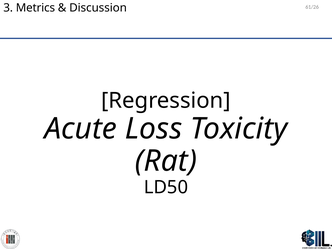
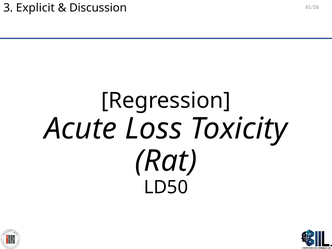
Metrics: Metrics -> Explicit
